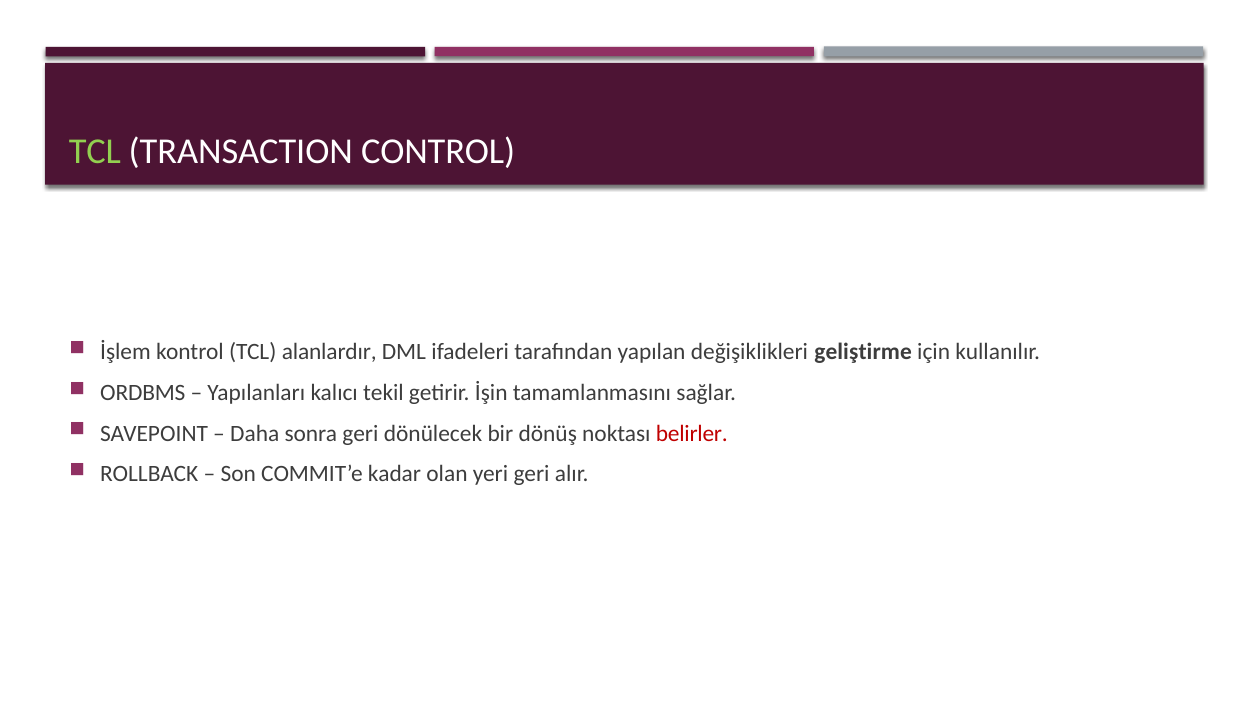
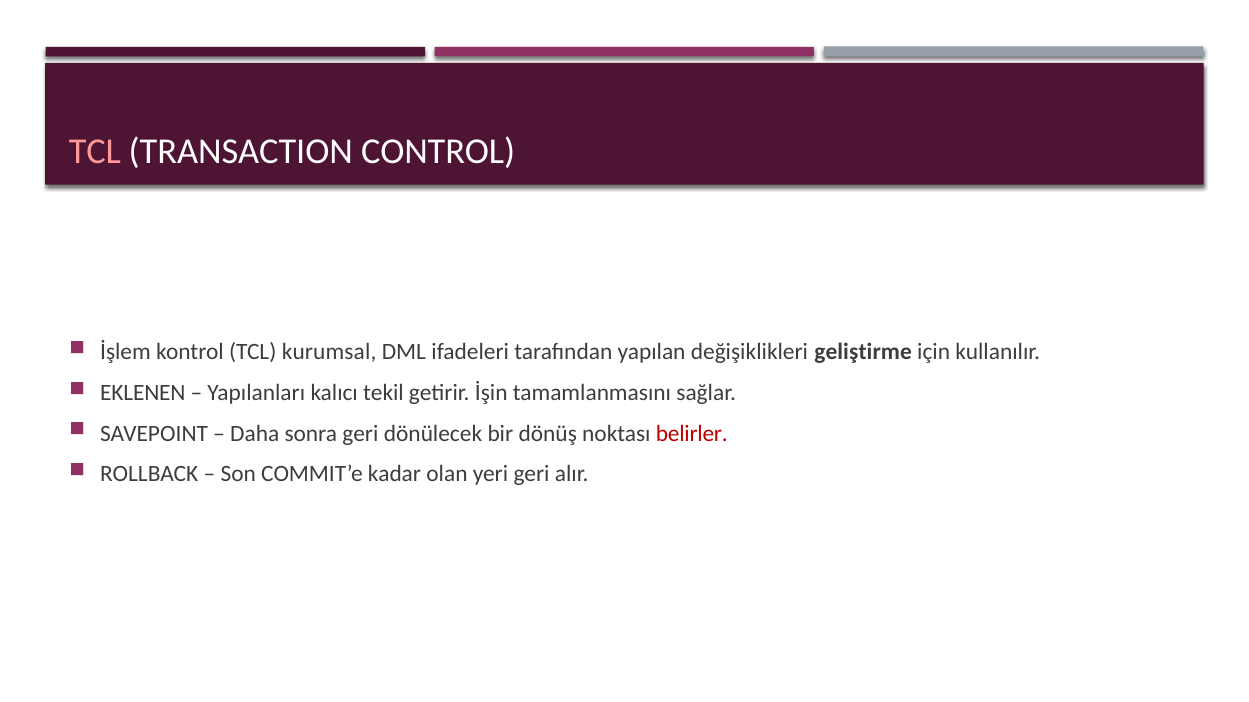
TCL at (95, 152) colour: light green -> pink
alanlardır: alanlardır -> kurumsal
ORDBMS: ORDBMS -> EKLENEN
